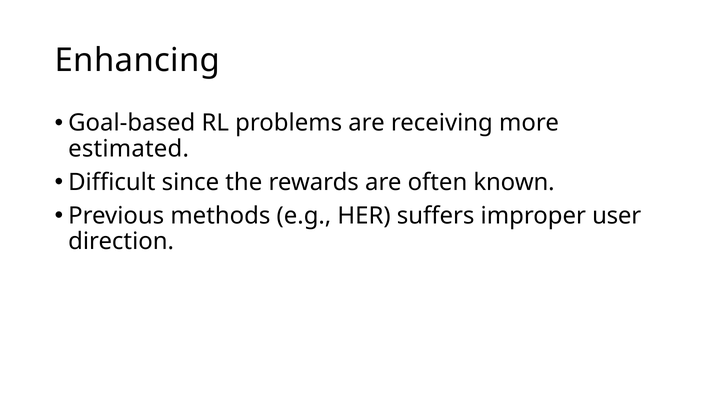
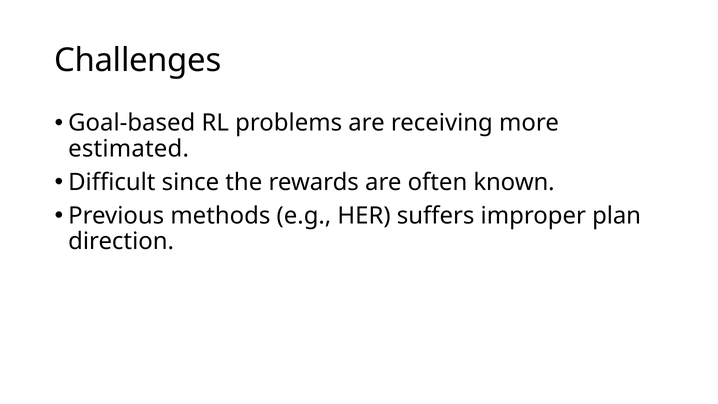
Enhancing: Enhancing -> Challenges
user: user -> plan
